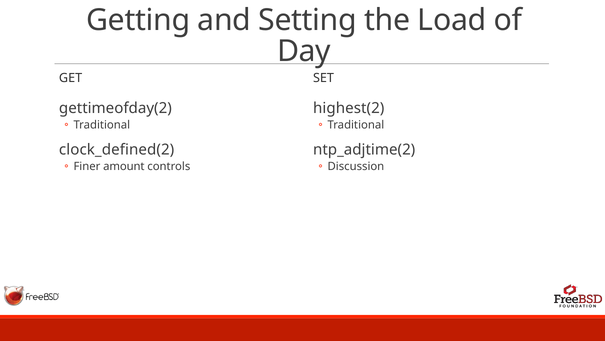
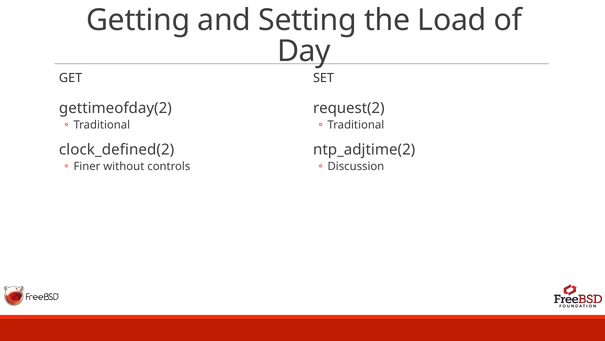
highest(2: highest(2 -> request(2
amount: amount -> without
